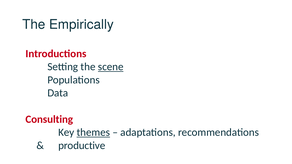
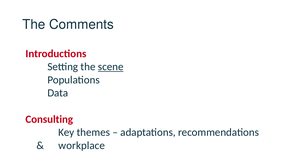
Empirically: Empirically -> Comments
themes underline: present -> none
productive: productive -> workplace
